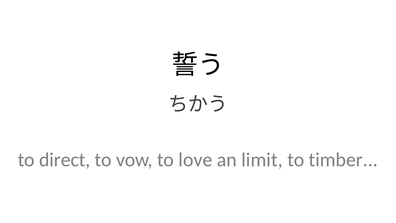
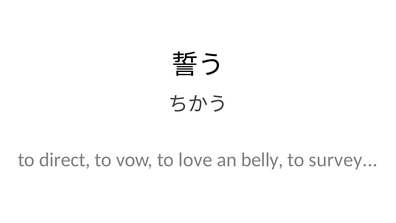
limit: limit -> belly
timber: timber -> survey
